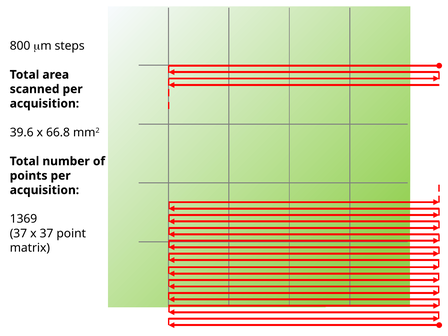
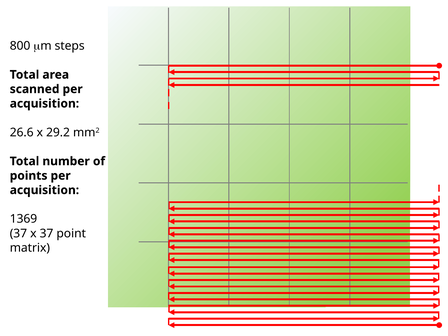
39.6: 39.6 -> 26.6
66.8: 66.8 -> 29.2
